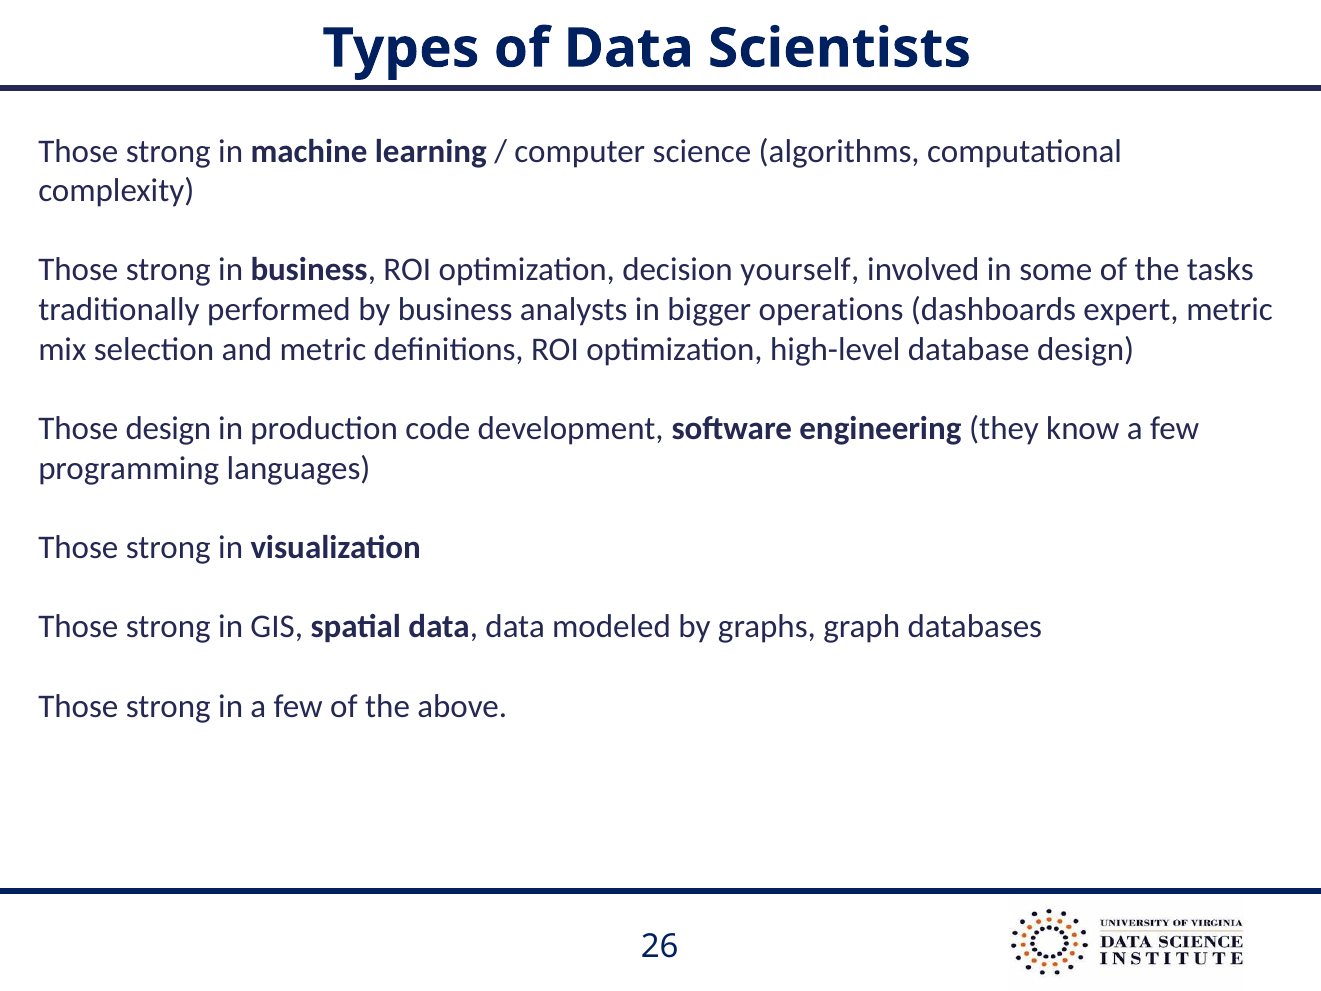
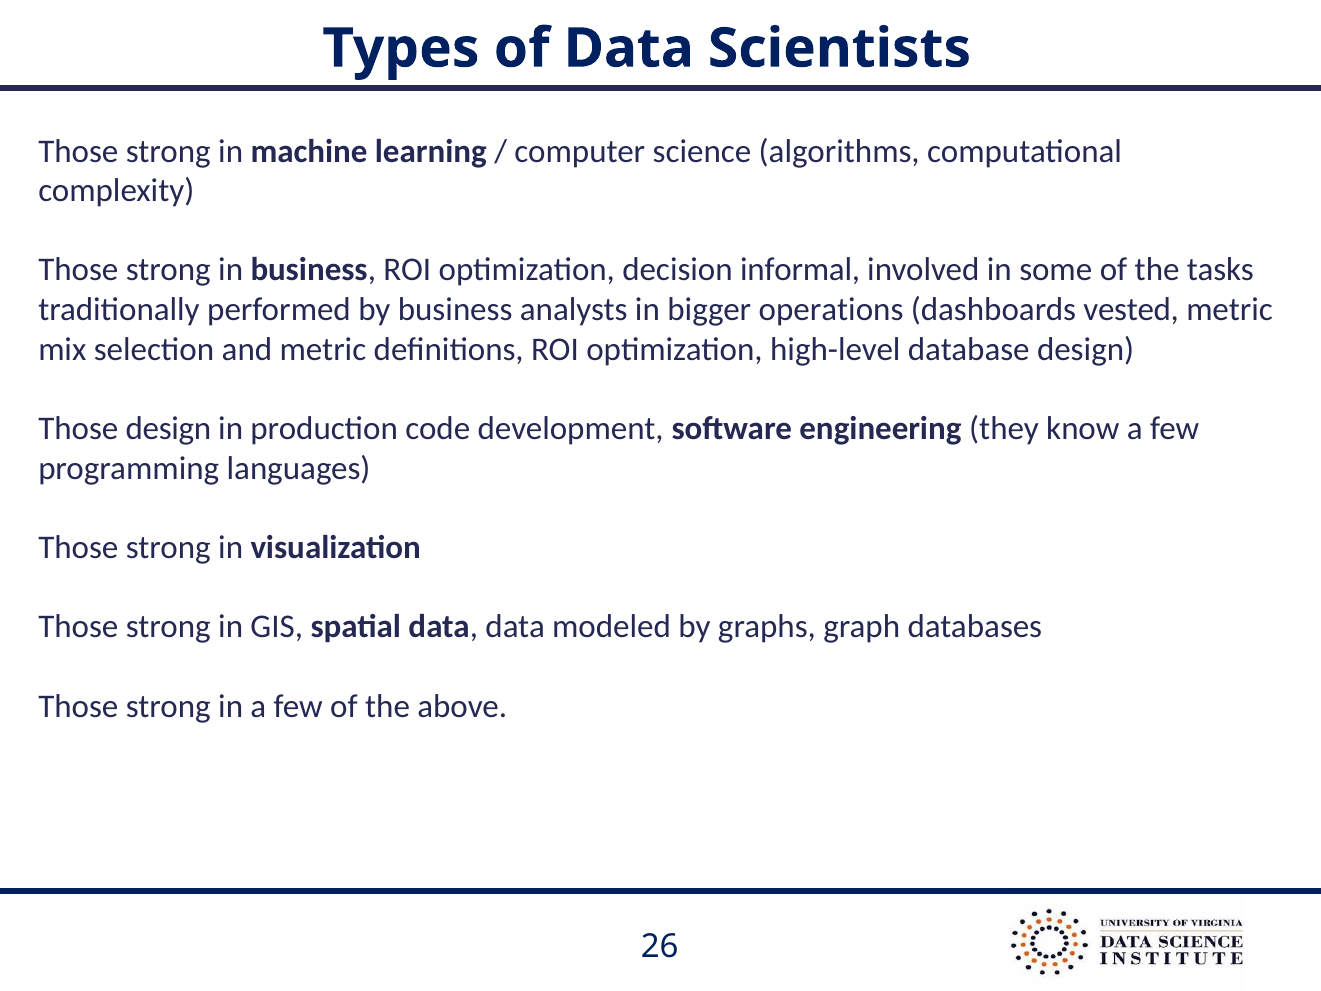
yourself: yourself -> informal
expert: expert -> vested
